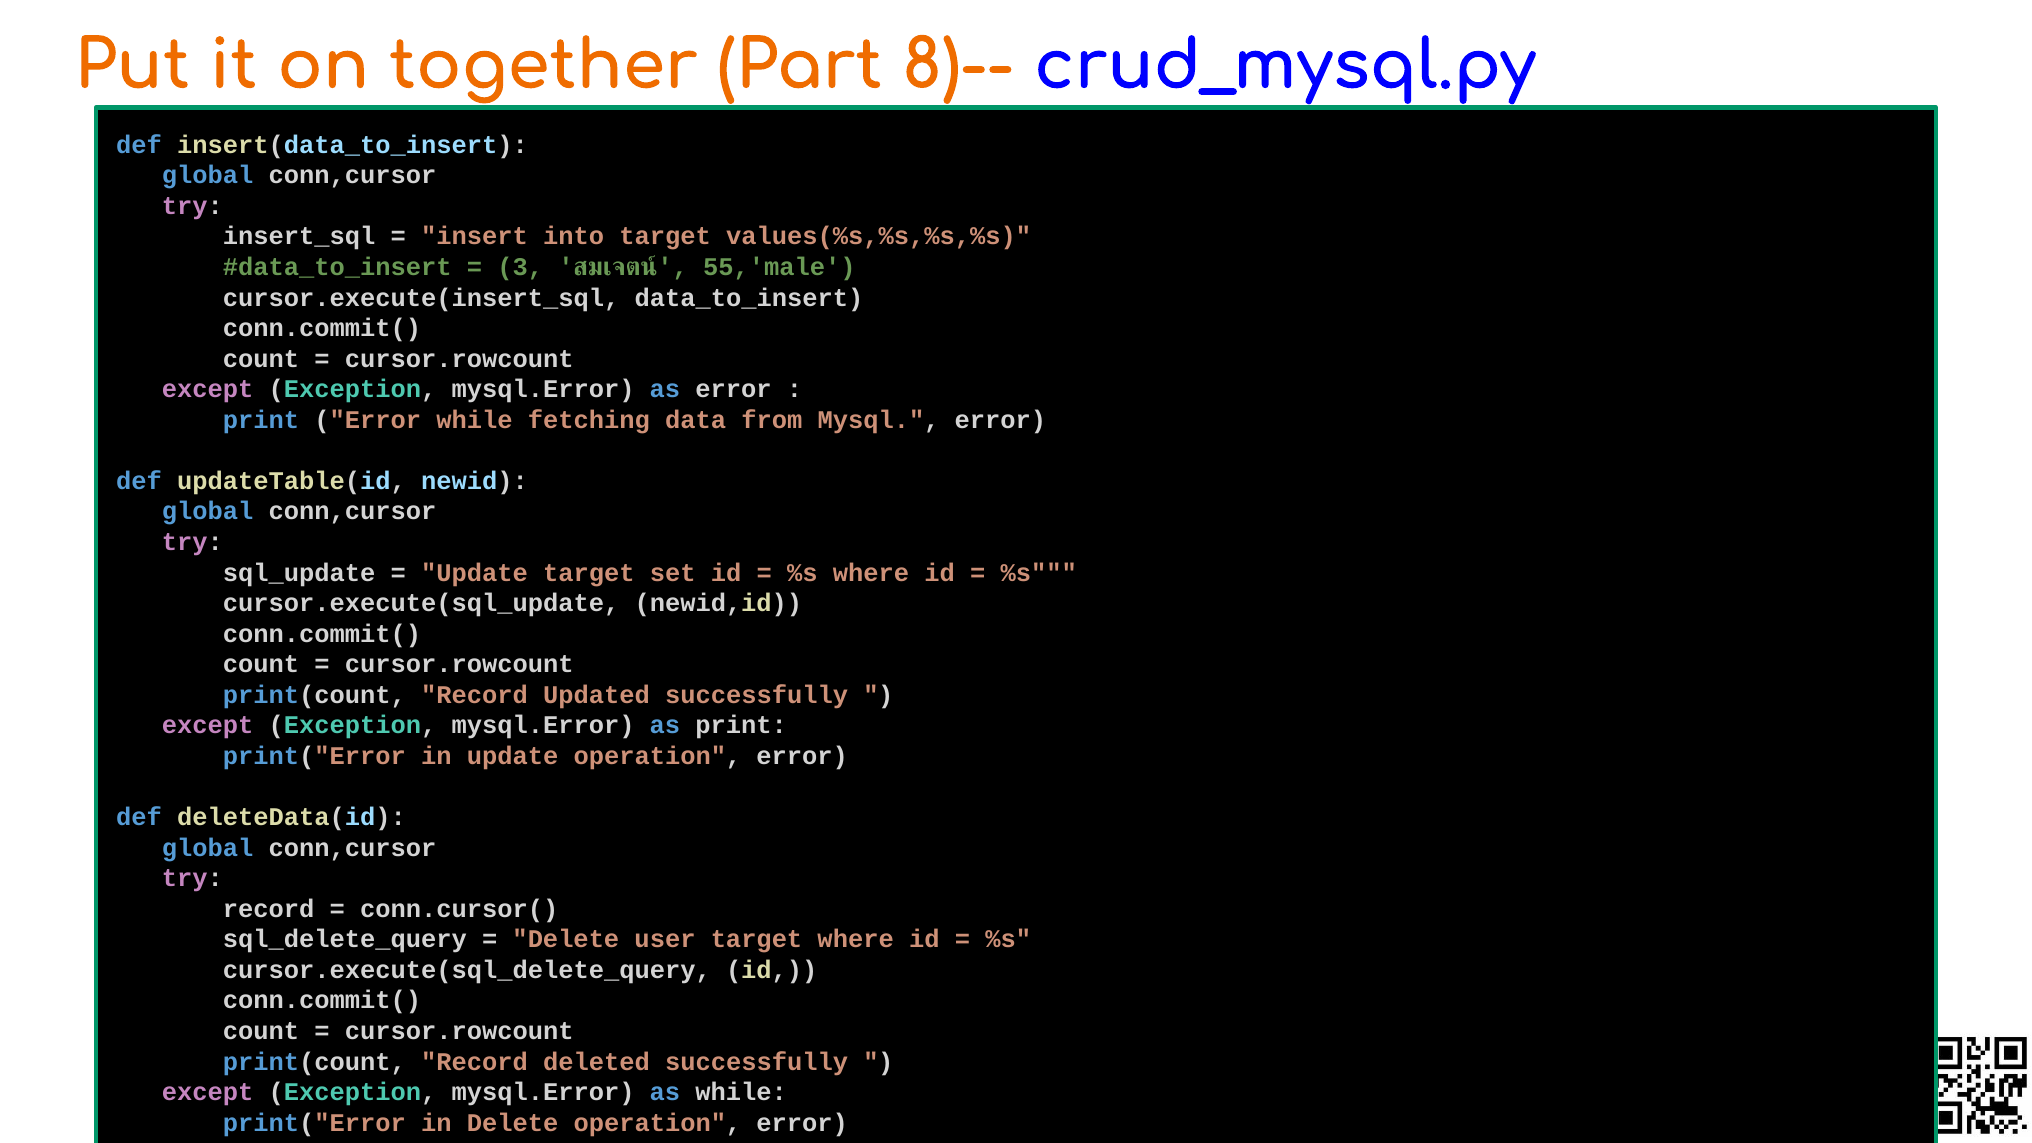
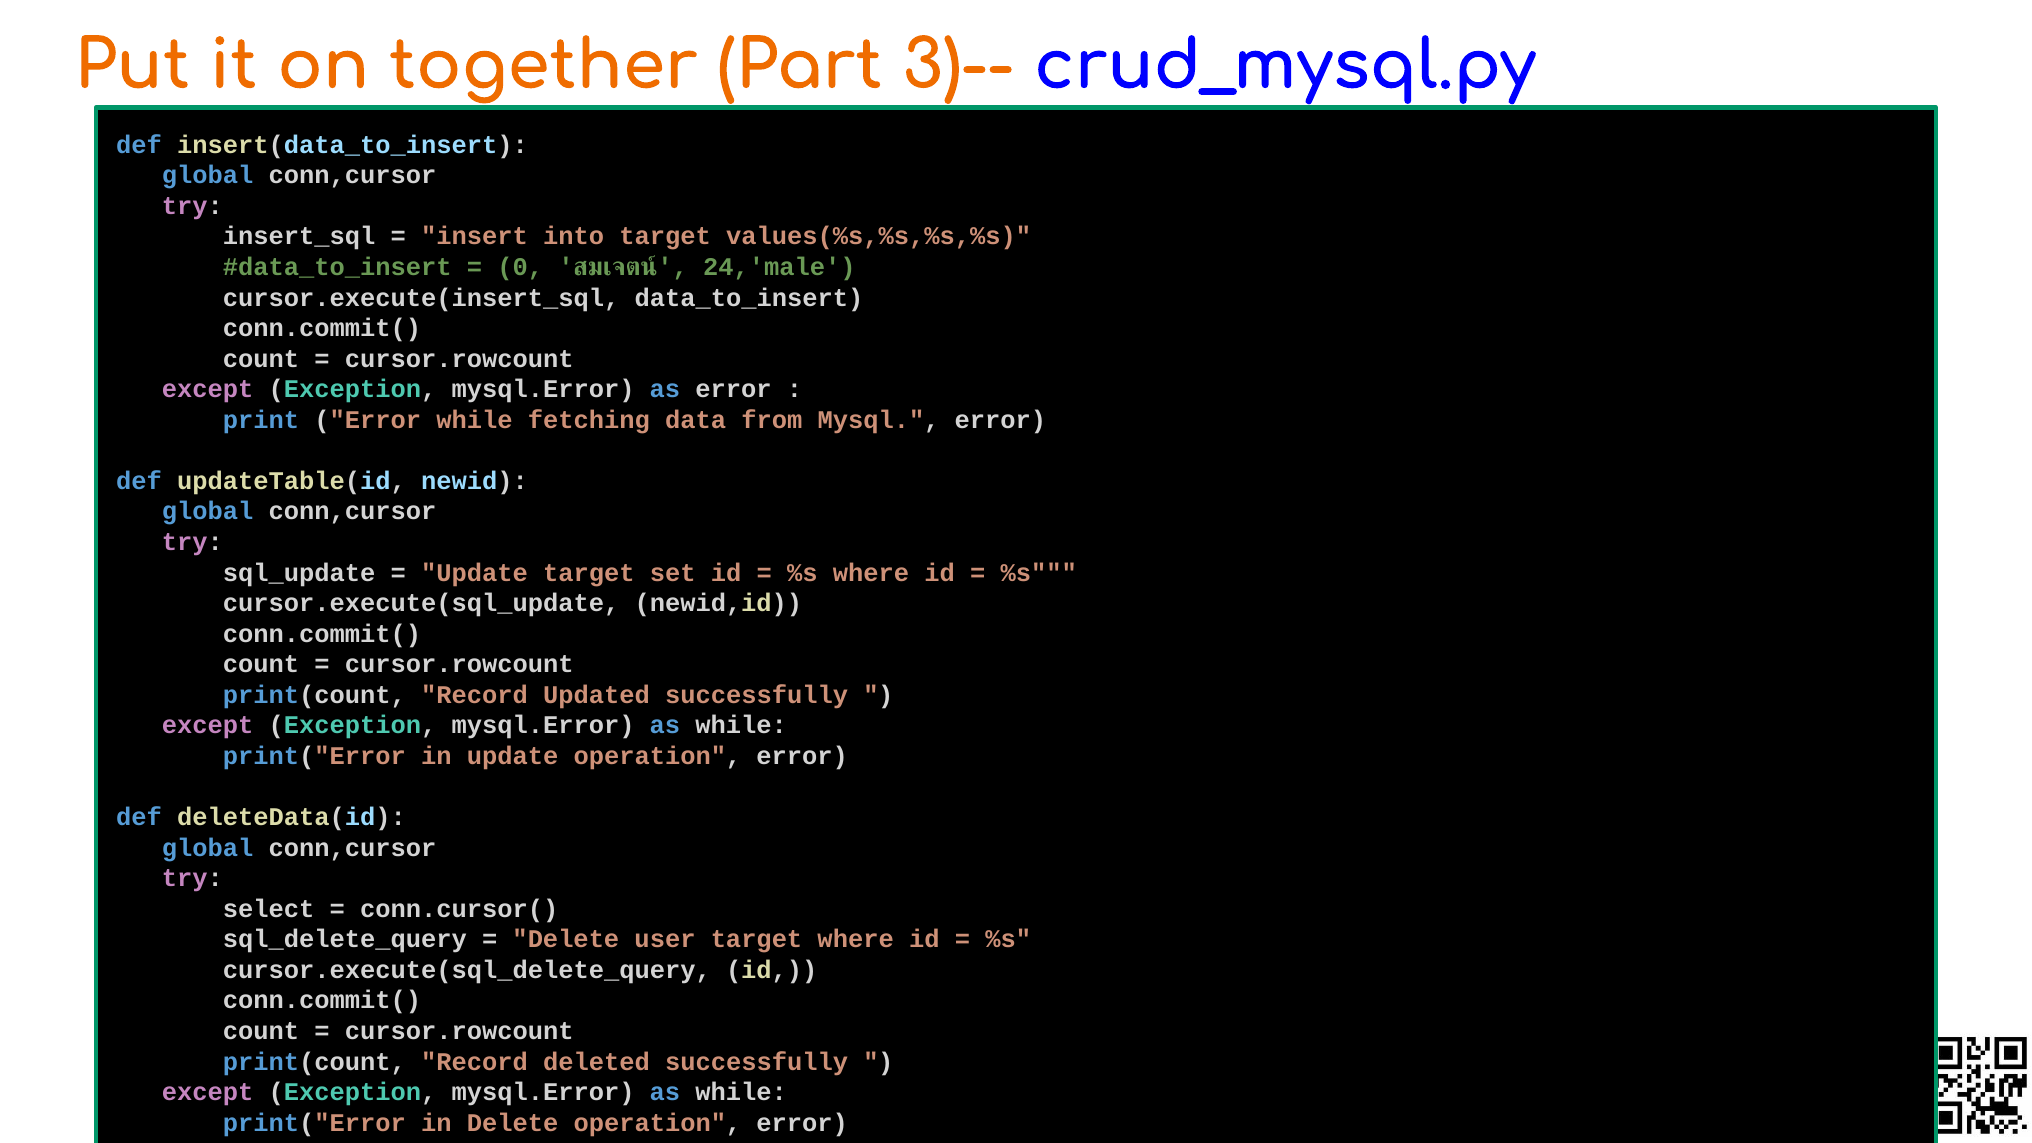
8)--: 8)-- -> 3)--
3: 3 -> 0
55,'male: 55,'male -> 24,'male
print at (741, 726): print -> while
record at (269, 909): record -> select
